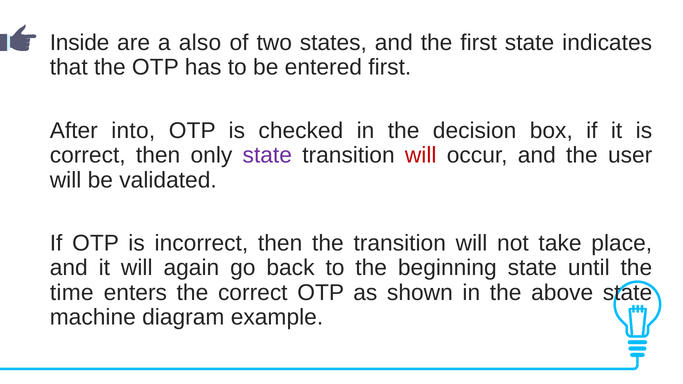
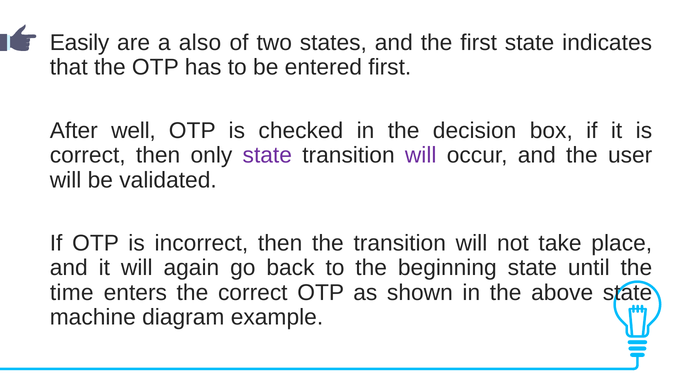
Inside: Inside -> Easily
into: into -> well
will at (421, 155) colour: red -> purple
